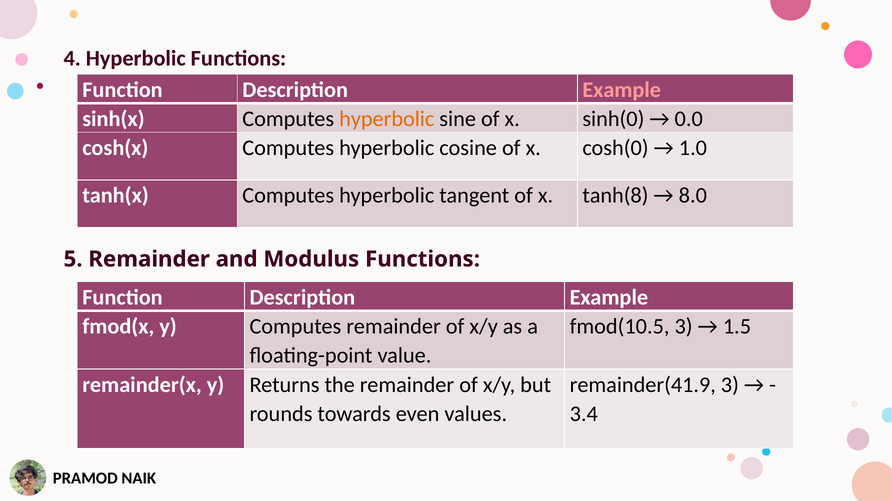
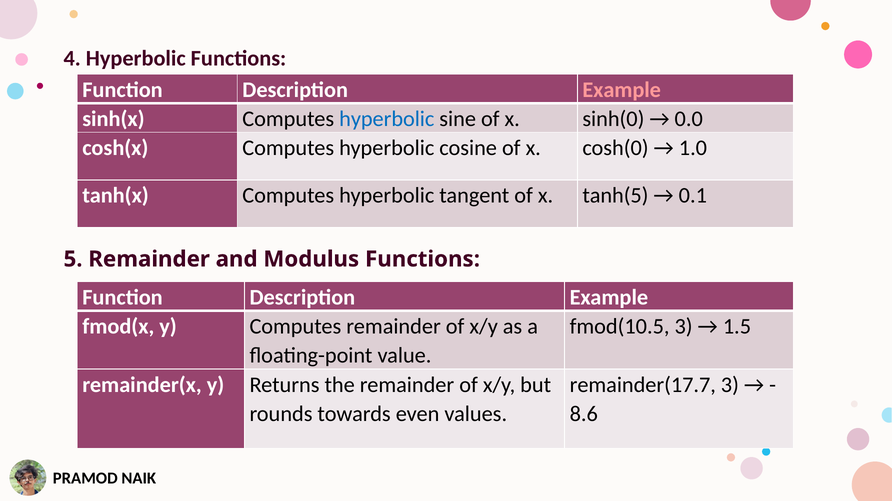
hyperbolic at (387, 119) colour: orange -> blue
tanh(8: tanh(8 -> tanh(5
8.0: 8.0 -> 0.1
remainder(41.9: remainder(41.9 -> remainder(17.7
3.4: 3.4 -> 8.6
